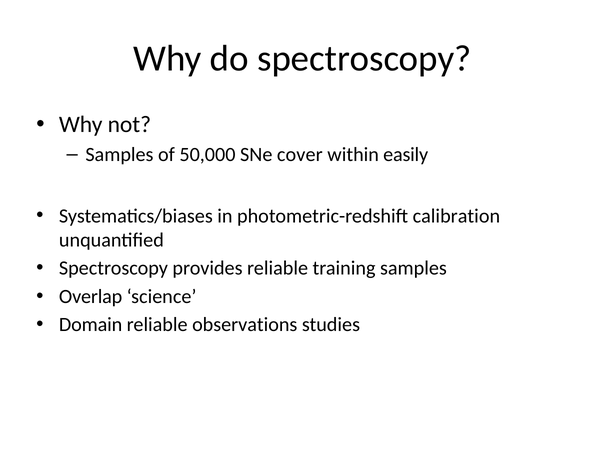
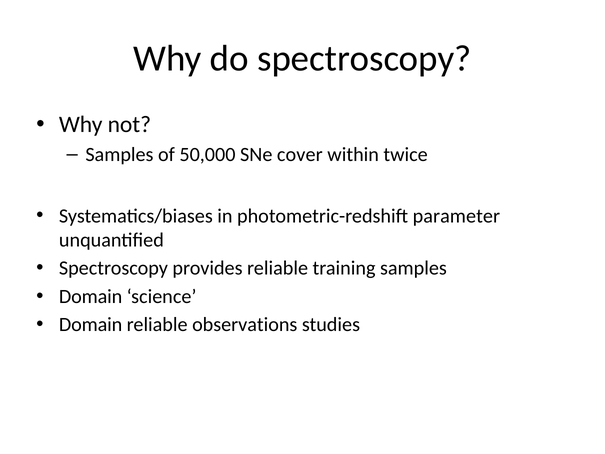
easily: easily -> twice
calibration: calibration -> parameter
Overlap at (91, 296): Overlap -> Domain
